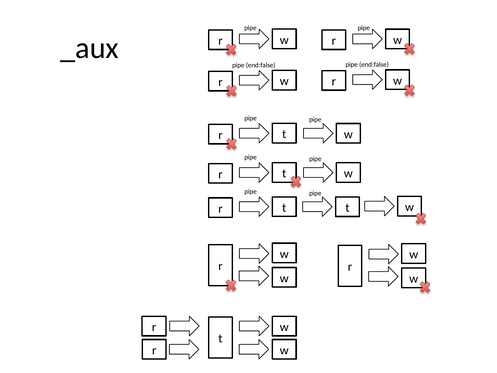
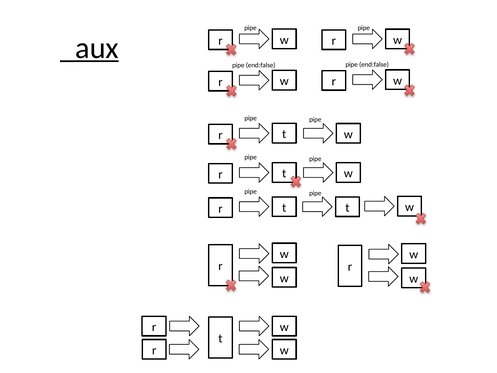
_aux underline: none -> present
